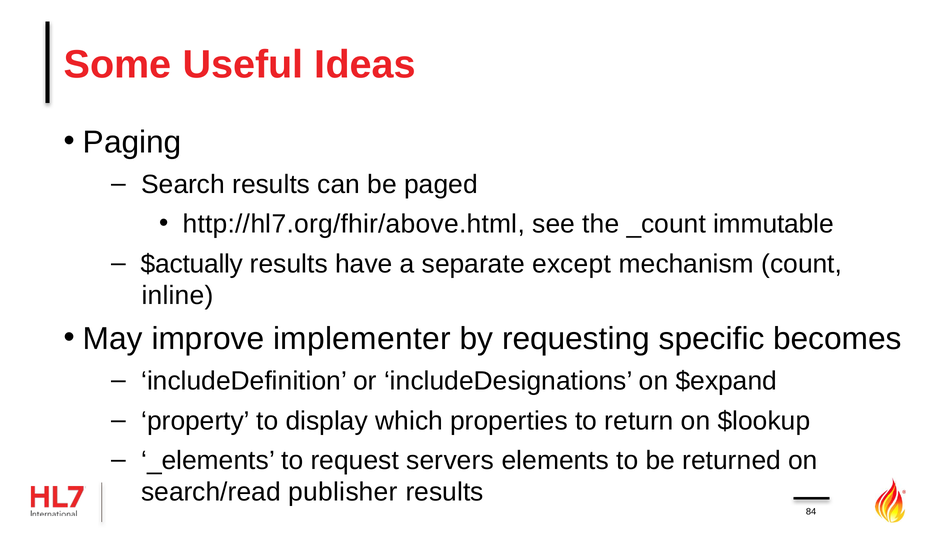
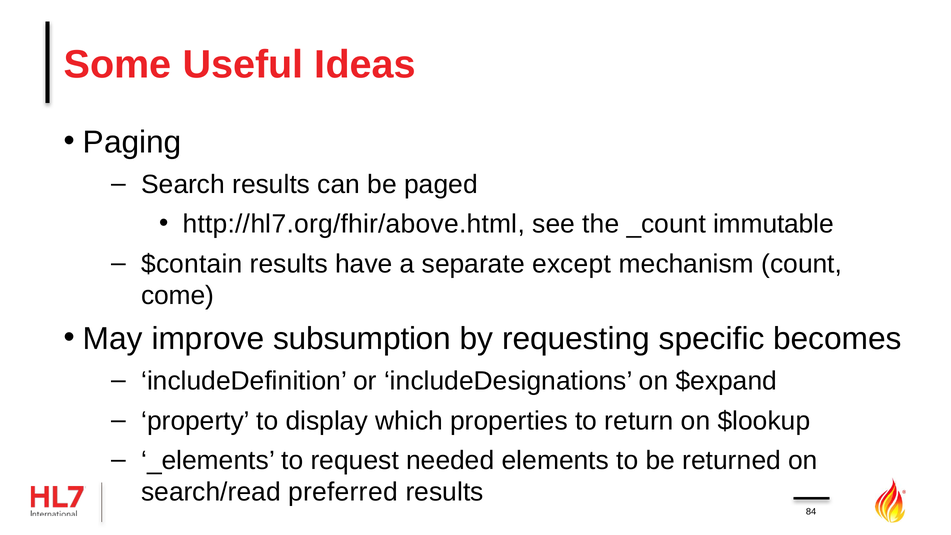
$actually: $actually -> $contain
inline: inline -> come
implementer: implementer -> subsumption
servers: servers -> needed
publisher: publisher -> preferred
